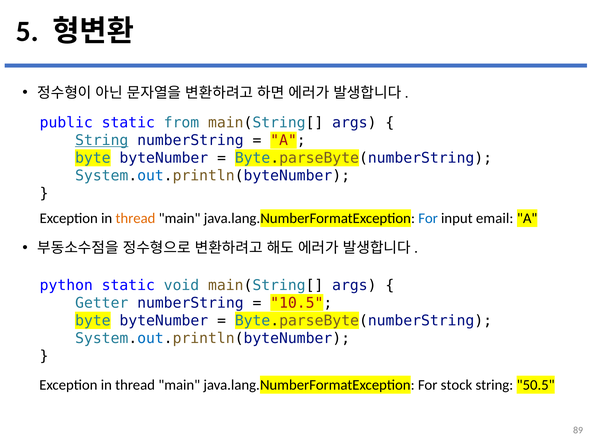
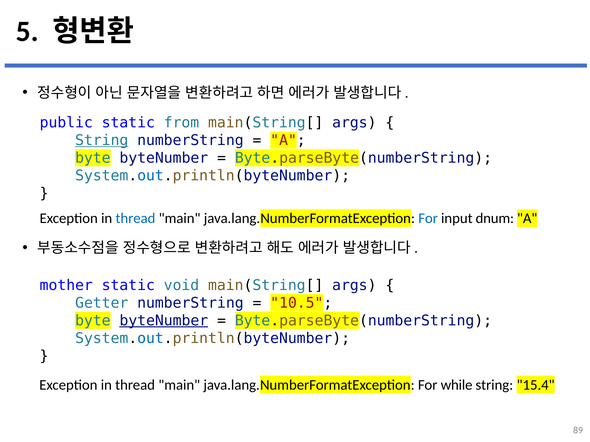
thread at (135, 219) colour: orange -> blue
email: email -> dnum
python: python -> mother
byteNumber at (164, 321) underline: none -> present
stock: stock -> while
50.5: 50.5 -> 15.4
